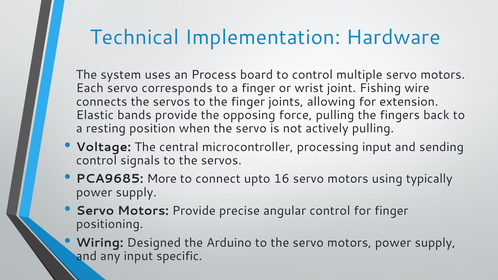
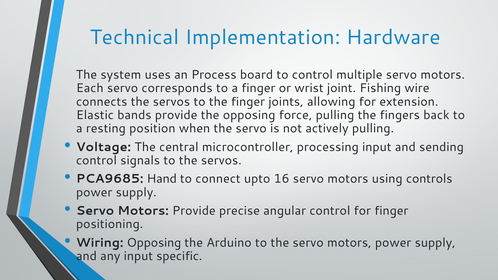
More: More -> Hand
typically: typically -> controls
Wiring Designed: Designed -> Opposing
